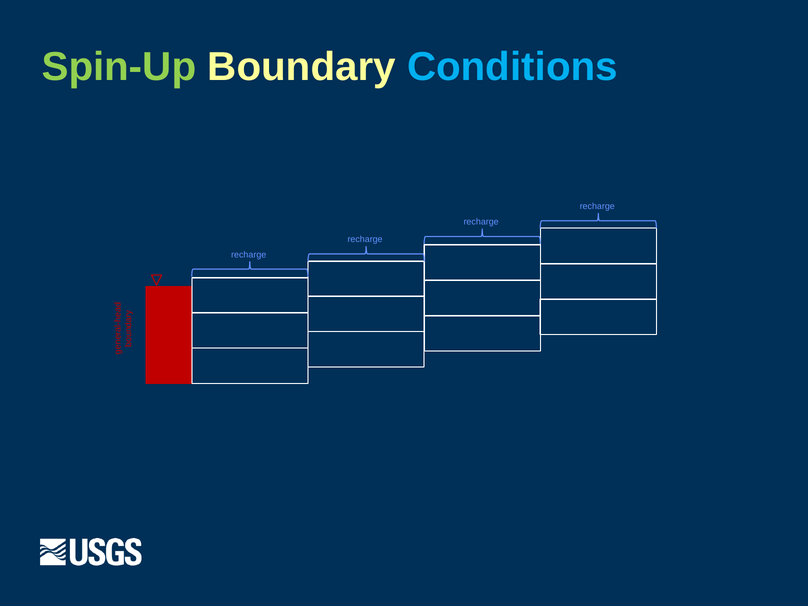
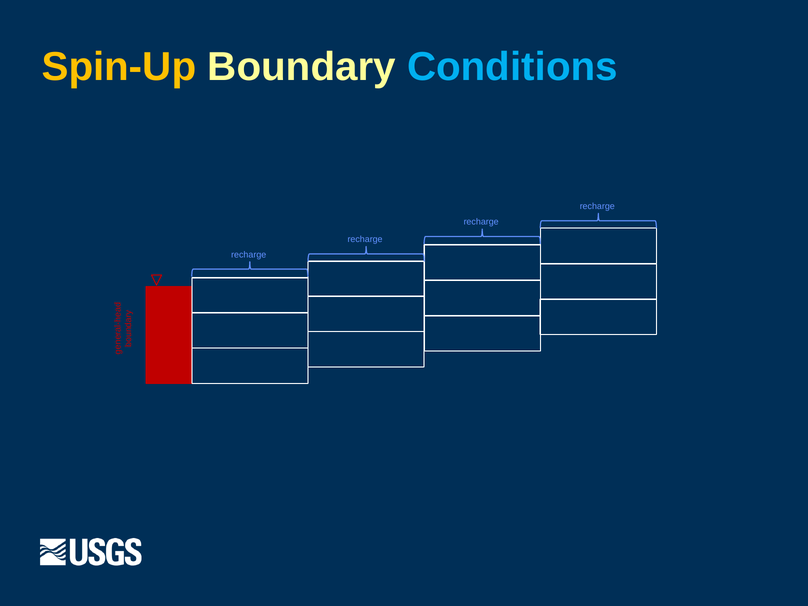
Spin-Up colour: light green -> yellow
